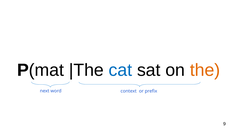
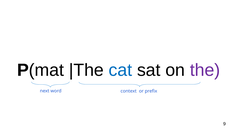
the colour: orange -> purple
